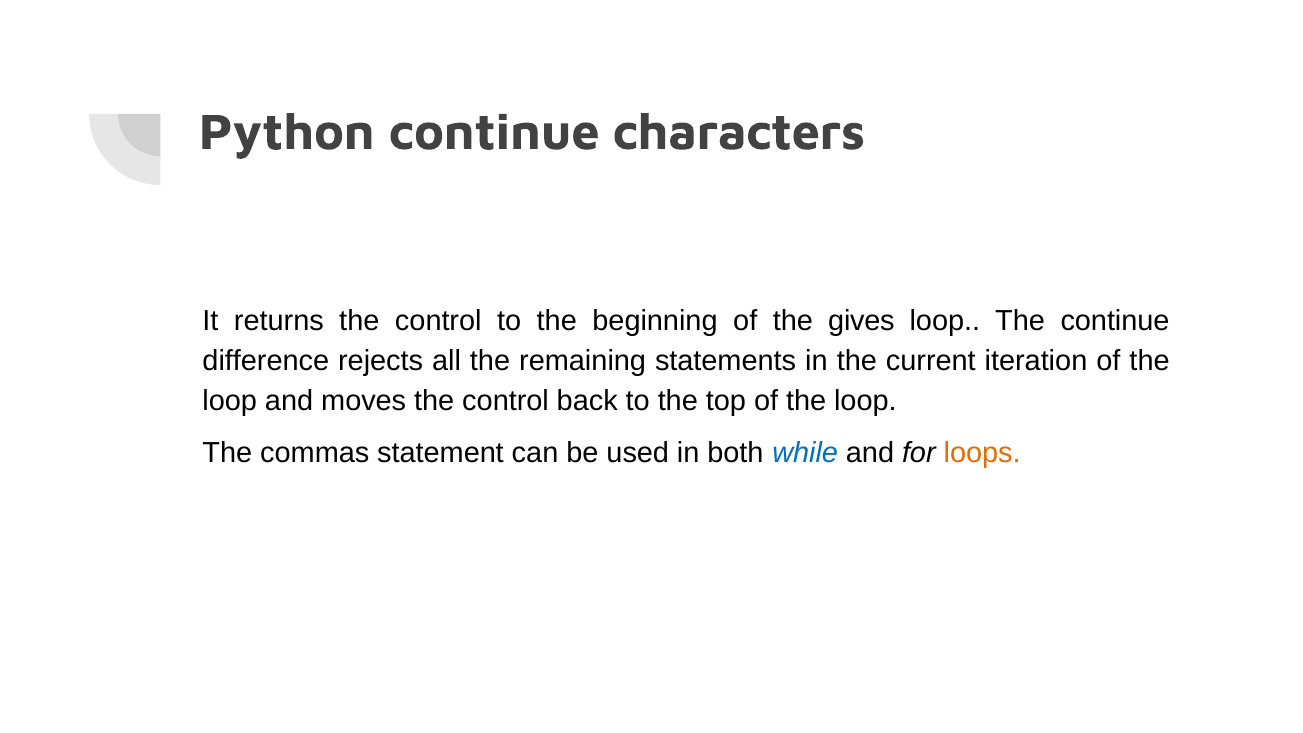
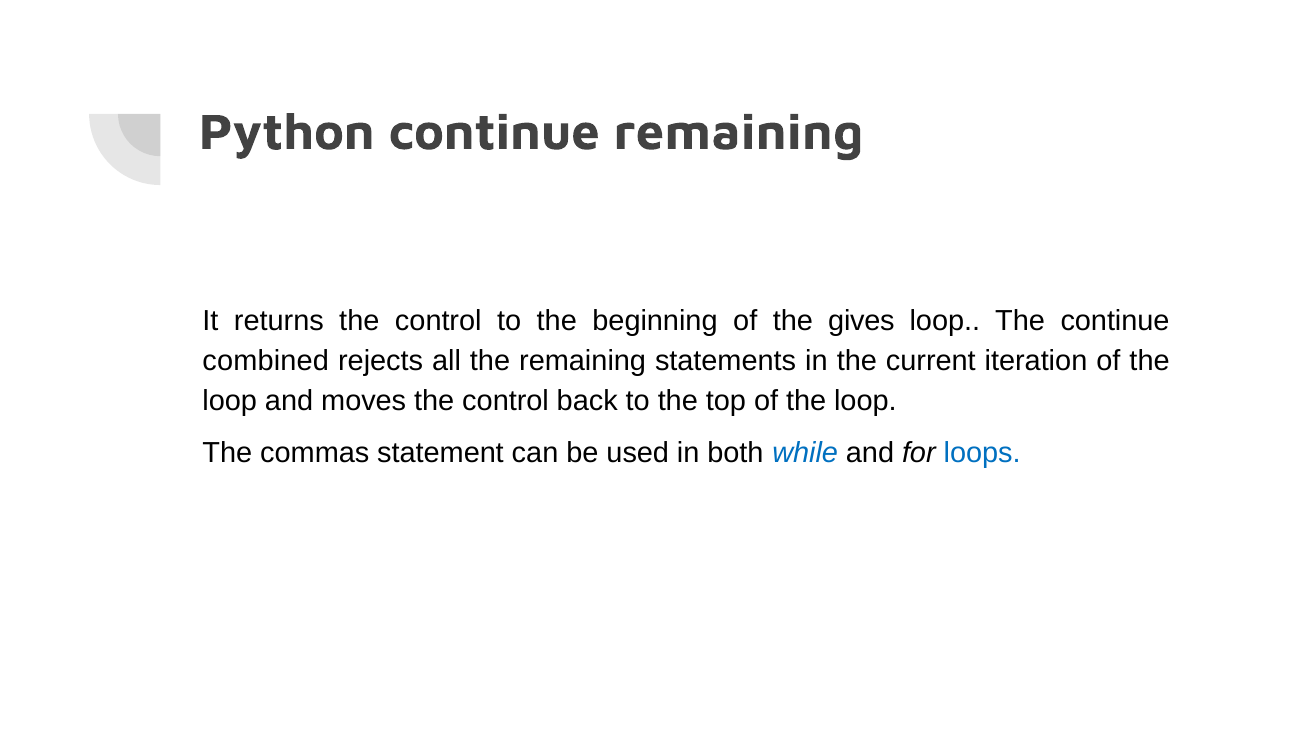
continue characters: characters -> remaining
difference: difference -> combined
loops colour: orange -> blue
